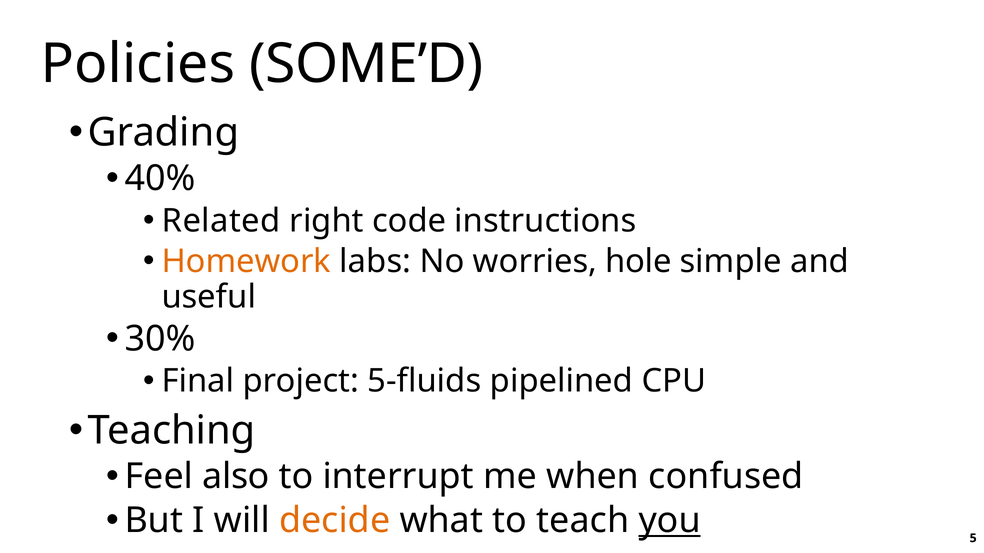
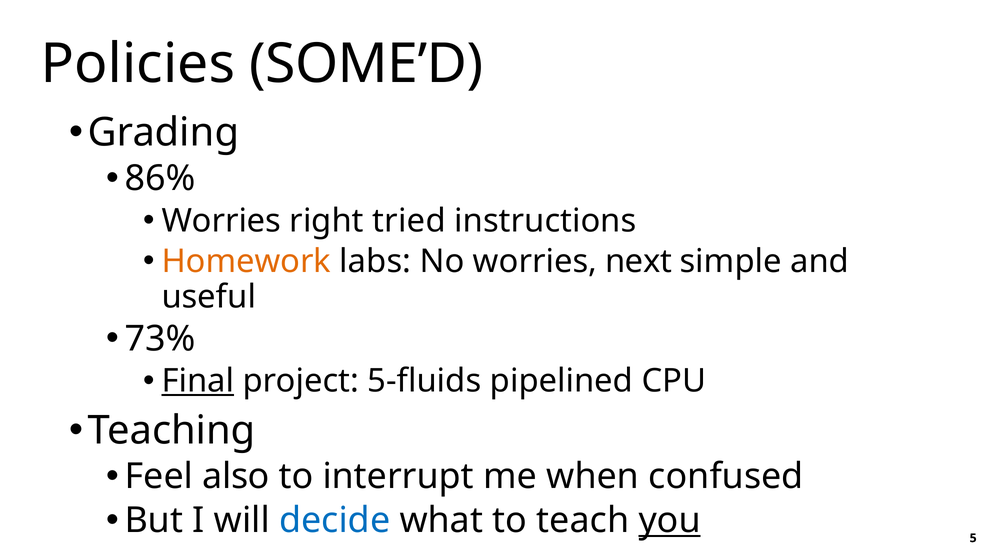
40%: 40% -> 86%
Related at (221, 221): Related -> Worries
code: code -> tried
hole: hole -> next
30%: 30% -> 73%
Final underline: none -> present
decide colour: orange -> blue
